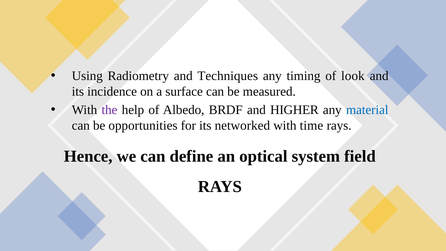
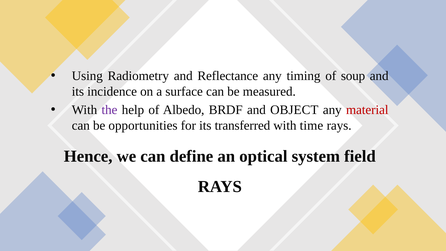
Techniques: Techniques -> Reflectance
look: look -> soup
HIGHER: HIGHER -> OBJECT
material colour: blue -> red
networked: networked -> transferred
